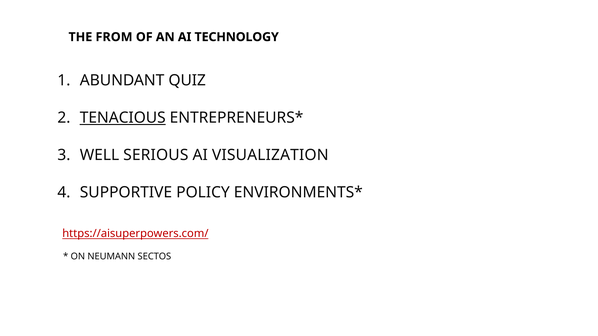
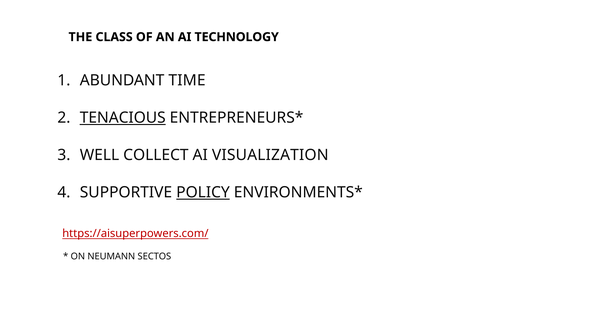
FROM: FROM -> CLASS
QUIZ: QUIZ -> TIME
SERIOUS: SERIOUS -> COLLECT
POLICY underline: none -> present
